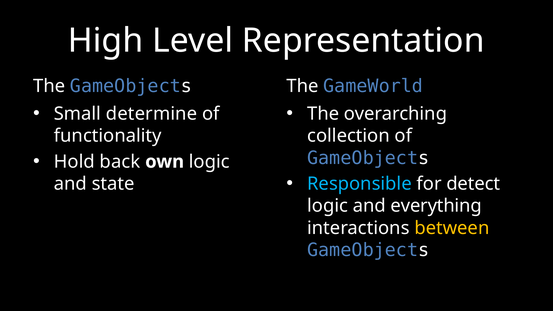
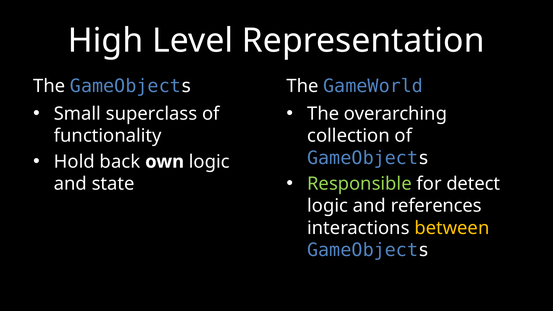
determine: determine -> superclass
Responsible colour: light blue -> light green
everything: everything -> references
